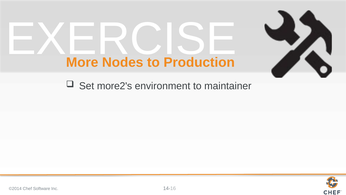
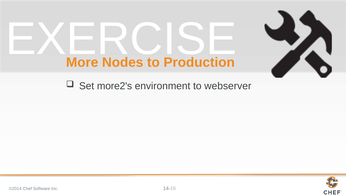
maintainer: maintainer -> webserver
